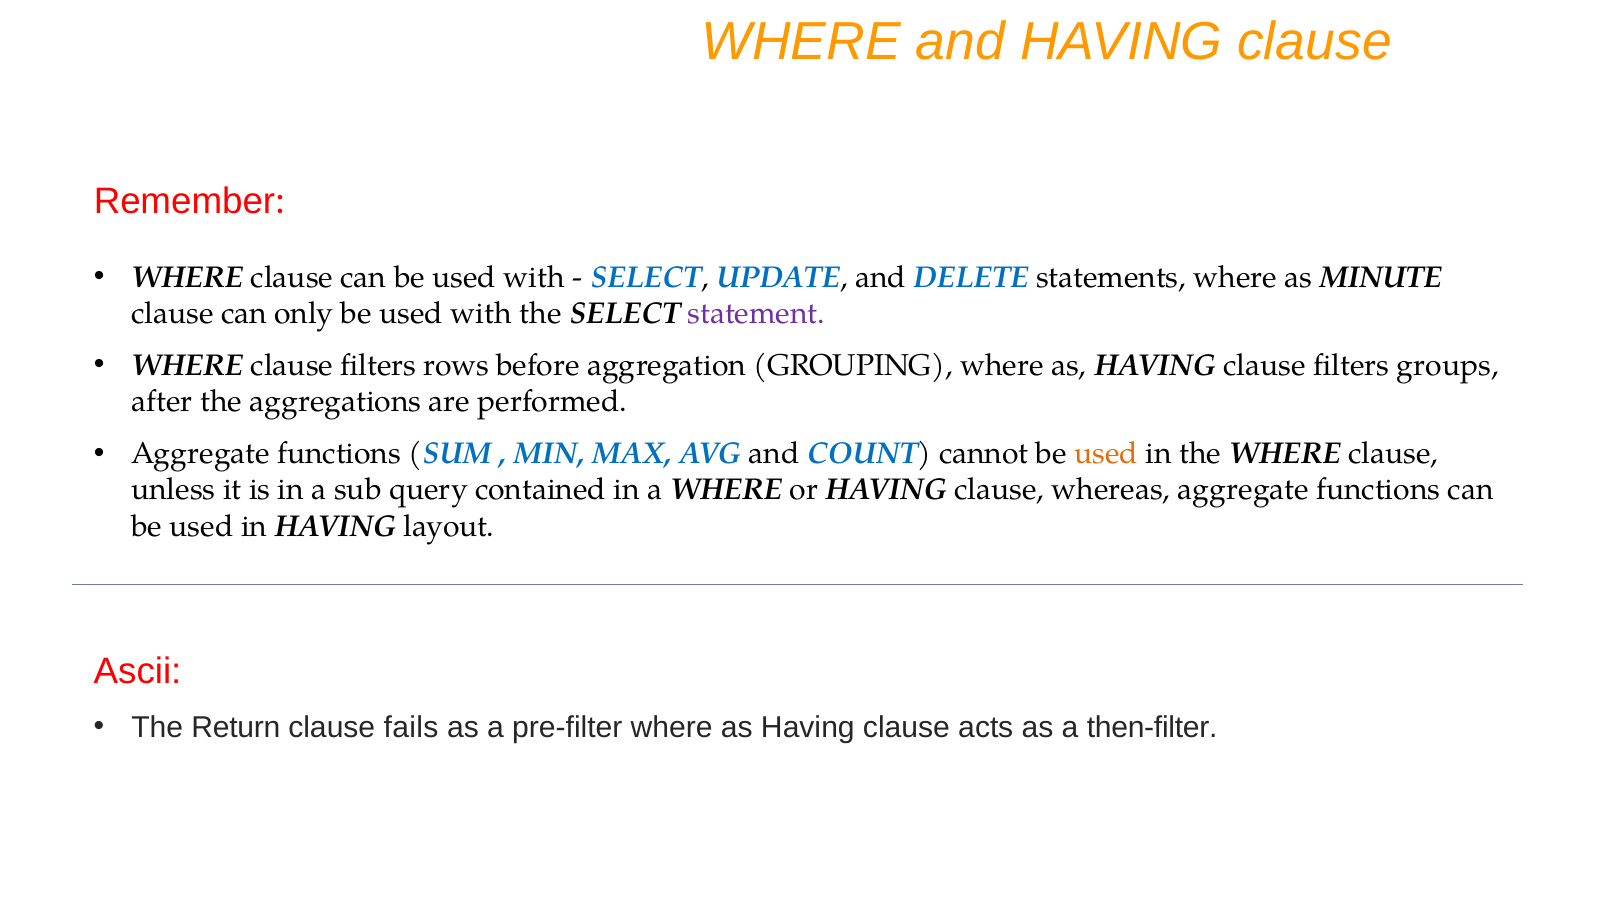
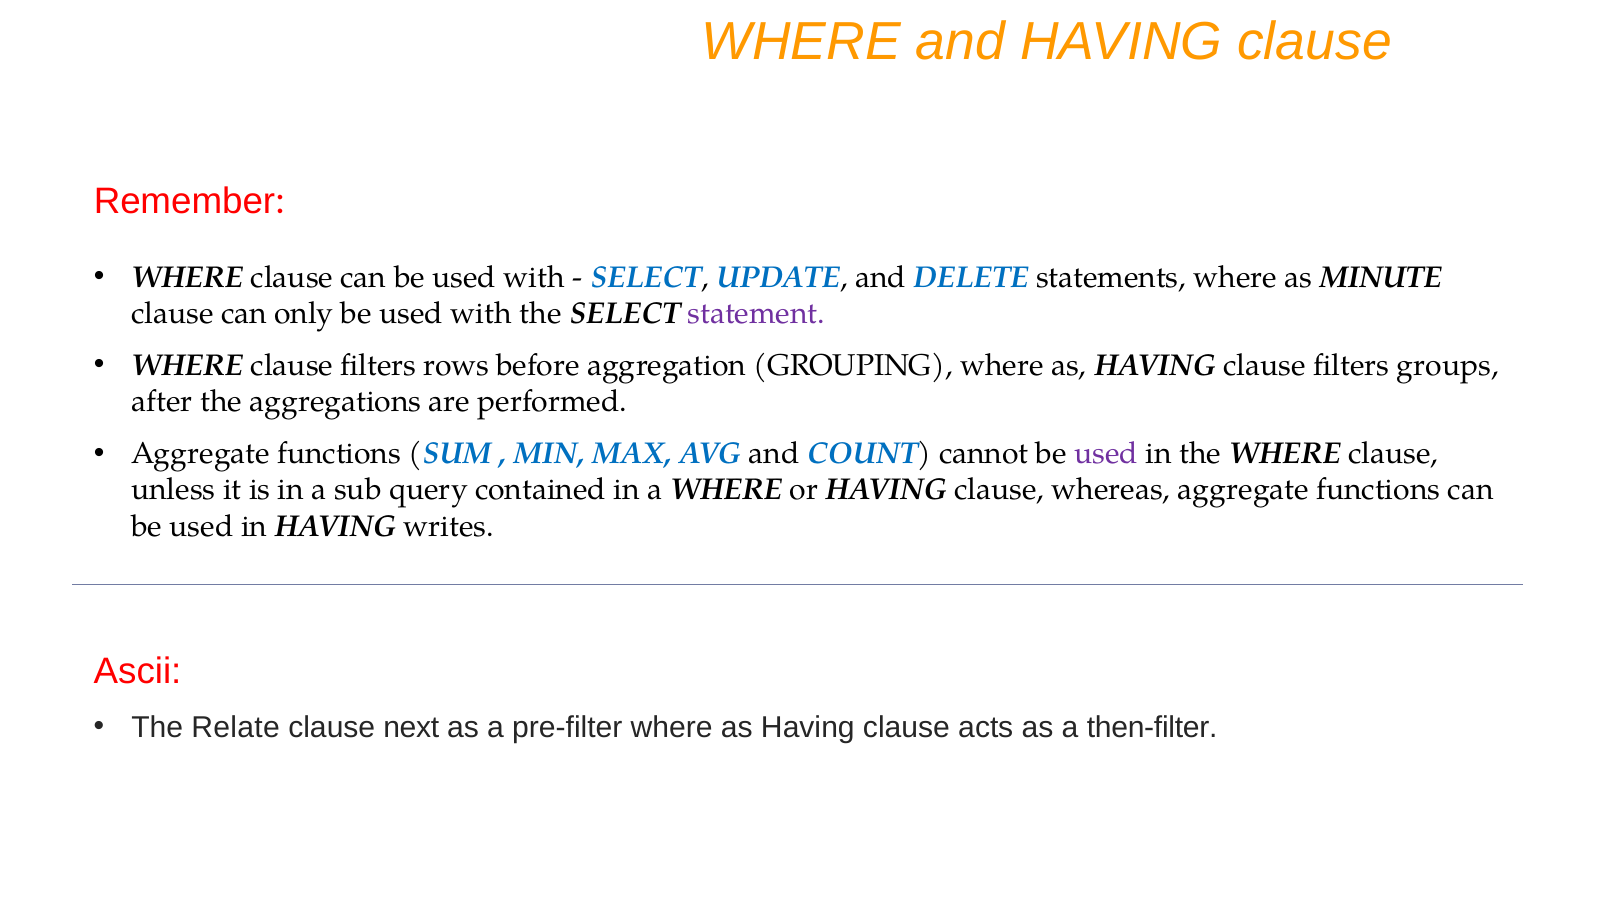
used at (1106, 454) colour: orange -> purple
layout: layout -> writes
Return: Return -> Relate
fails: fails -> next
